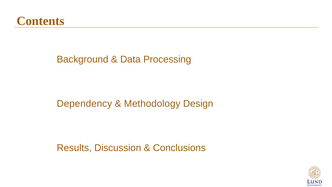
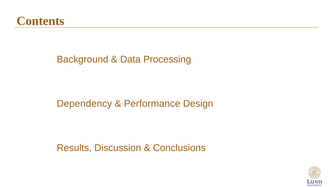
Methodology: Methodology -> Performance
